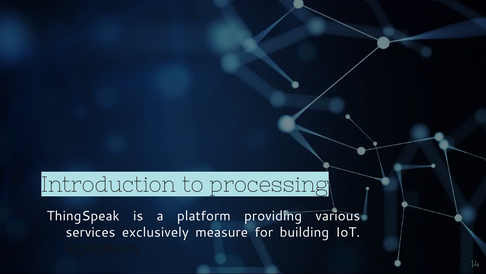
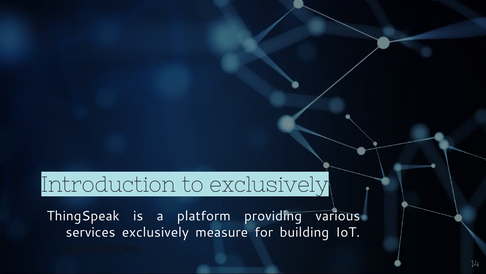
to processing: processing -> exclusively
